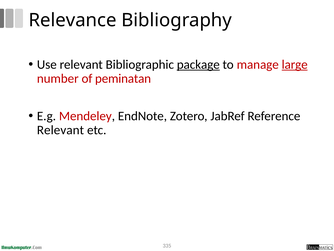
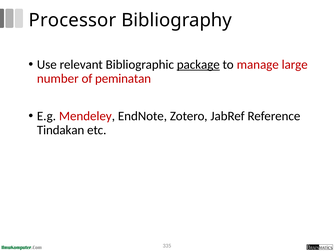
Relevance: Relevance -> Processor
large underline: present -> none
Relevant at (60, 130): Relevant -> Tindakan
